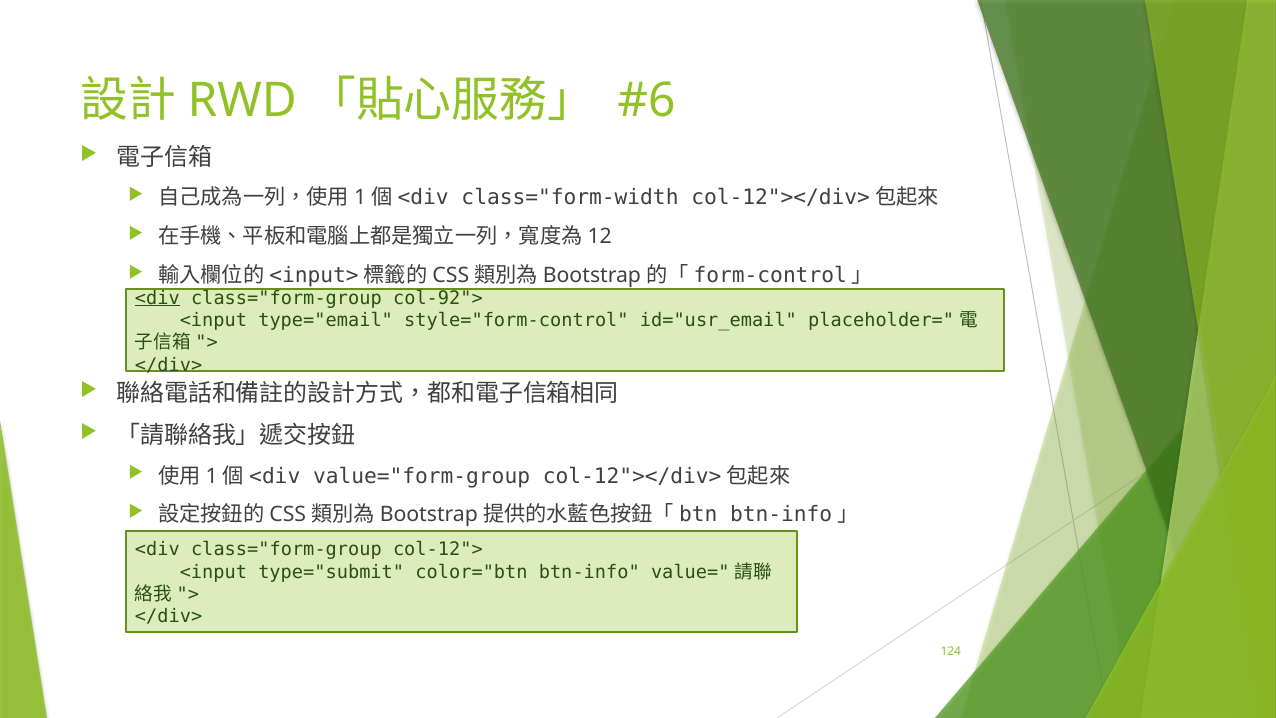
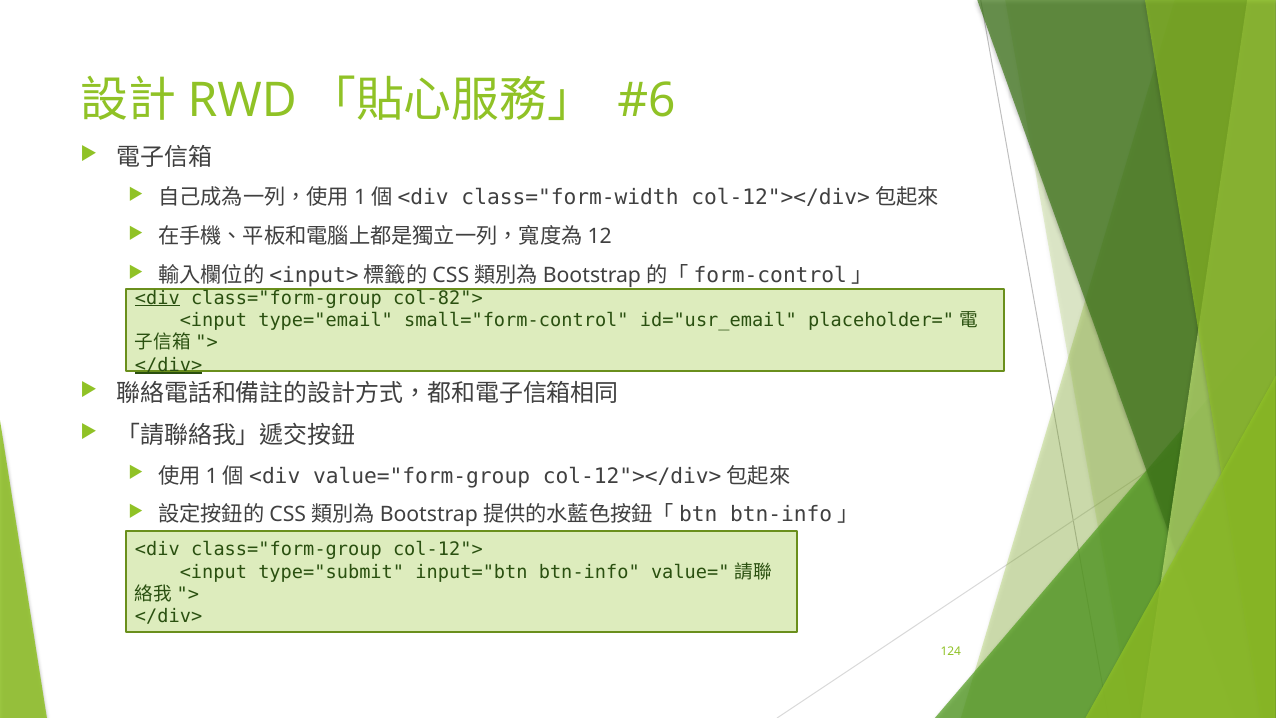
col-92">: col-92"> -> col-82">
style="form-control: style="form-control -> small="form-control
</div> at (169, 365) underline: none -> present
color="btn: color="btn -> input="btn
